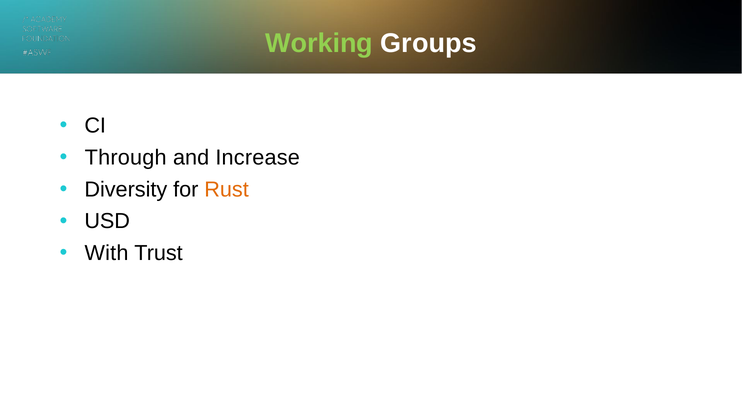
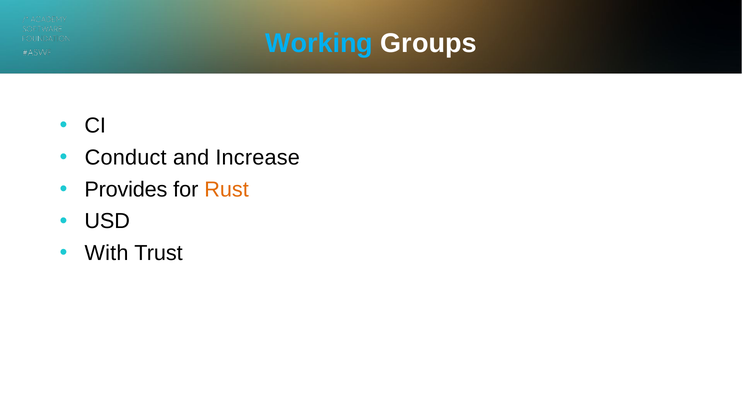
Working colour: light green -> light blue
Through: Through -> Conduct
Diversity: Diversity -> Provides
